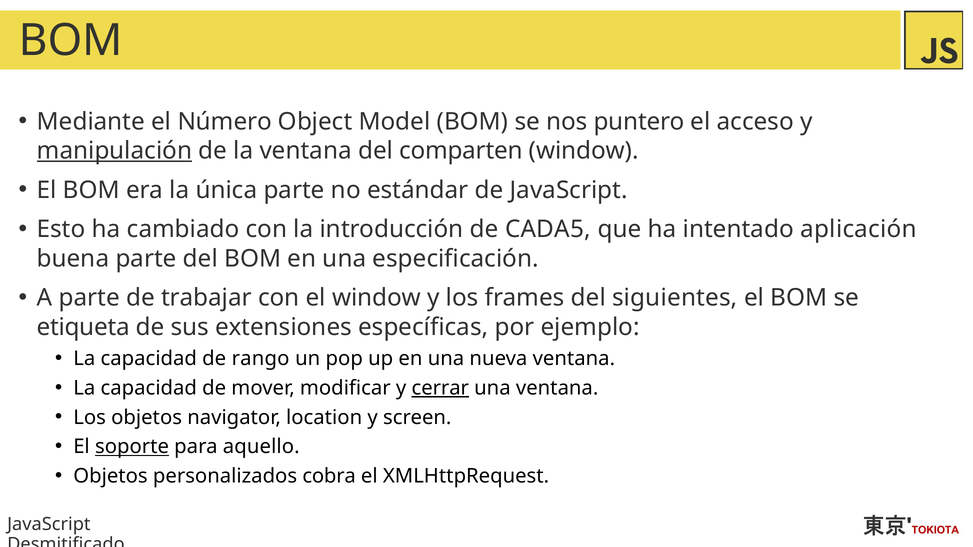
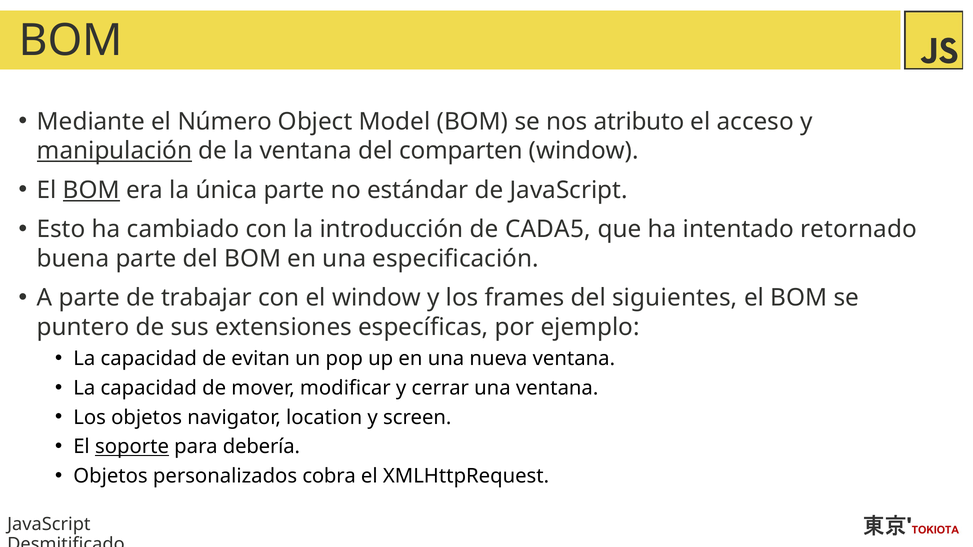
puntero: puntero -> atributo
BOM at (91, 190) underline: none -> present
aplicación: aplicación -> retornado
etiqueta: etiqueta -> puntero
rango: rango -> evitan
cerrar underline: present -> none
aquello: aquello -> debería
